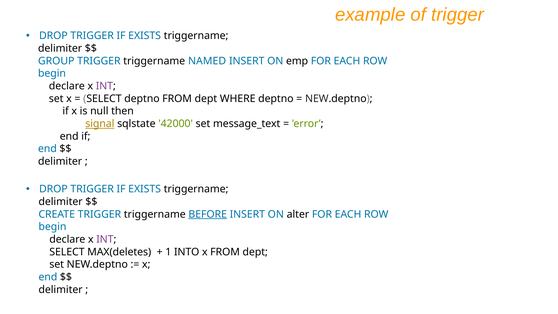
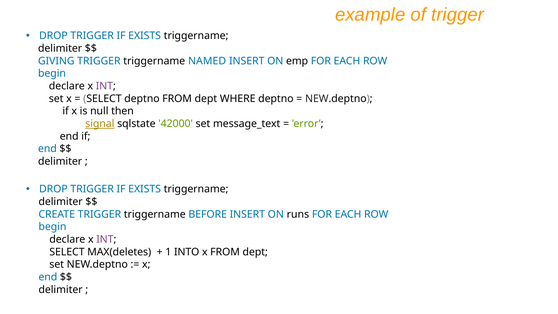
GROUP: GROUP -> GIVING
BEFORE underline: present -> none
alter: alter -> runs
